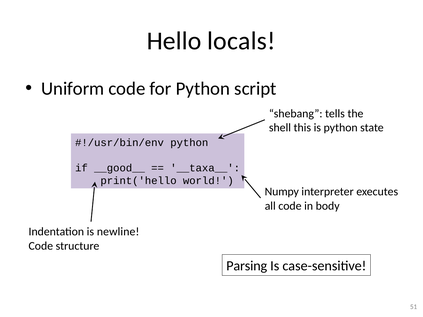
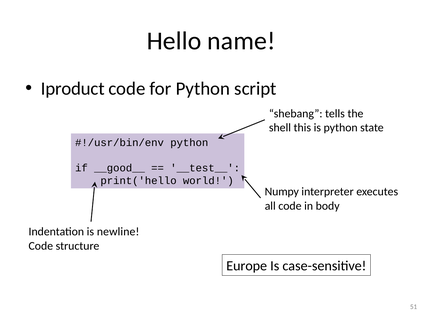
locals: locals -> name
Uniform: Uniform -> Iproduct
__taxa__: __taxa__ -> __test__
Parsing: Parsing -> Europe
